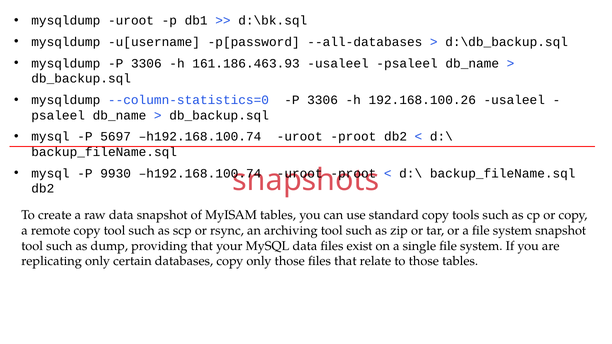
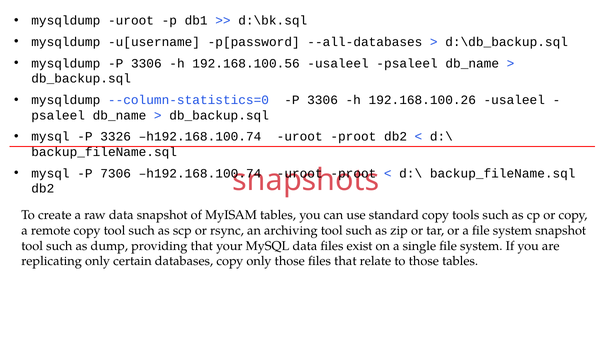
161.186.463.93: 161.186.463.93 -> 192.168.100.56
5697: 5697 -> 3326
9930: 9930 -> 7306
